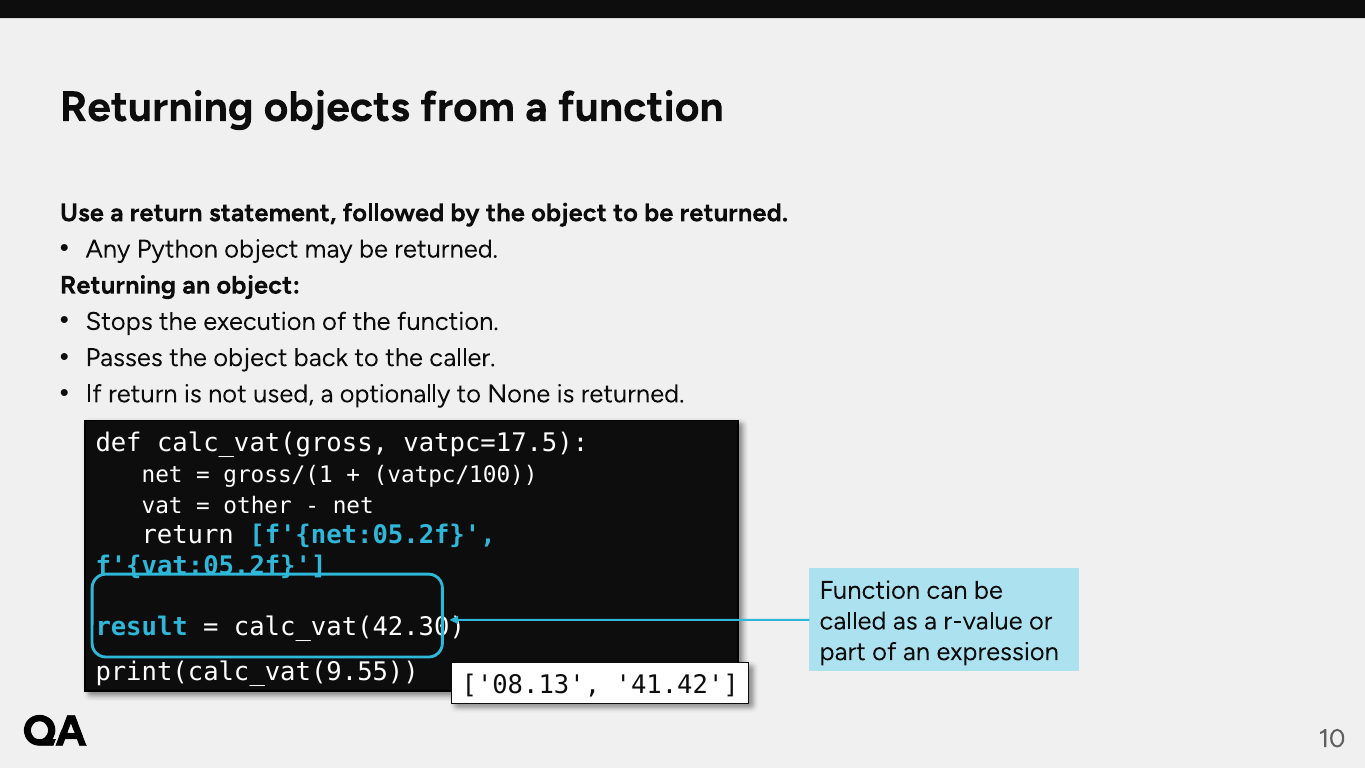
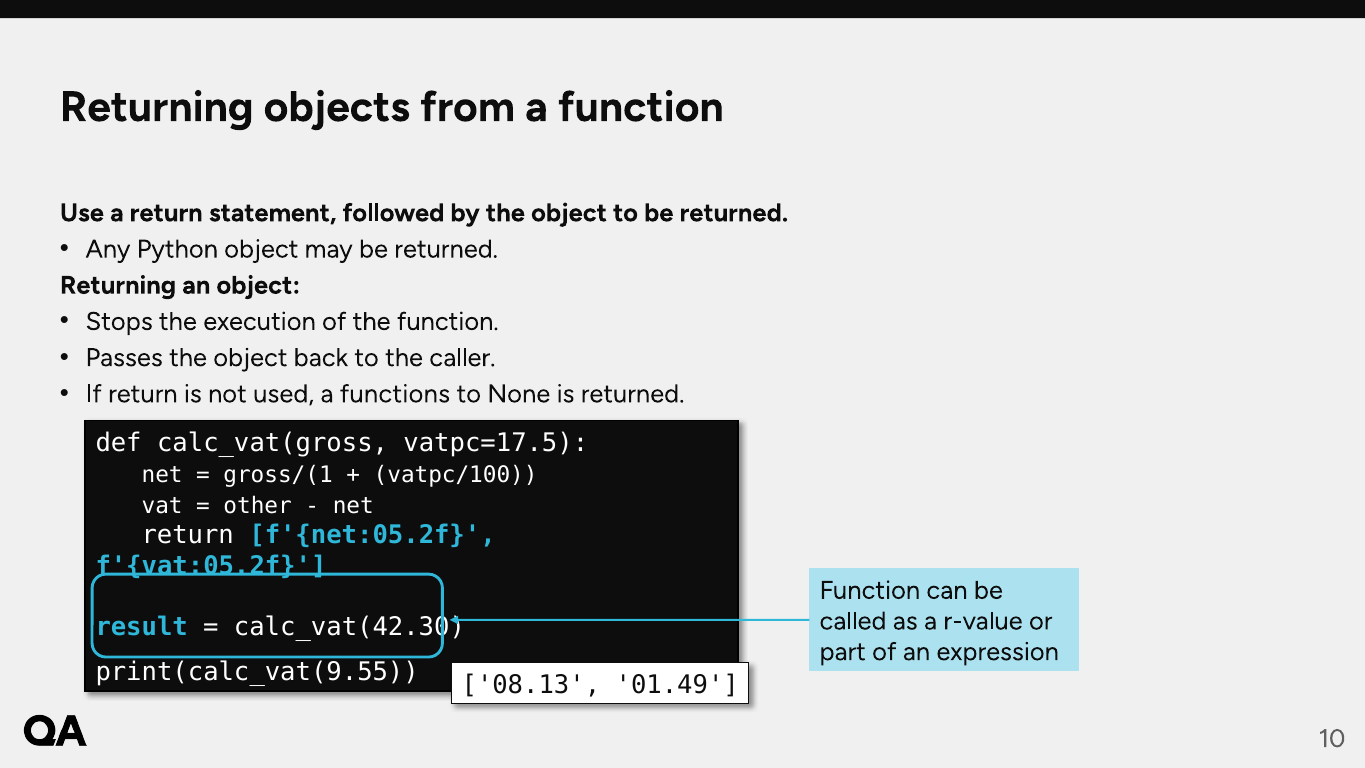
optionally: optionally -> functions
41.42: 41.42 -> 01.49
